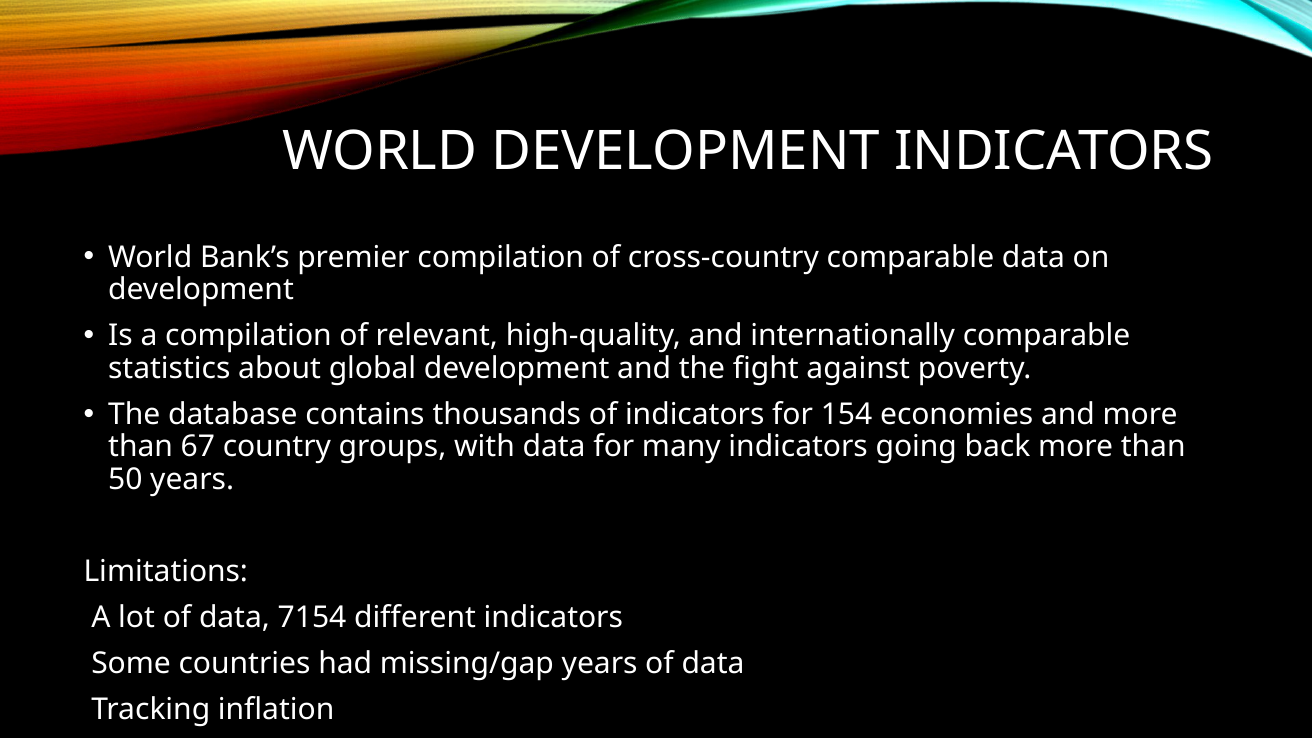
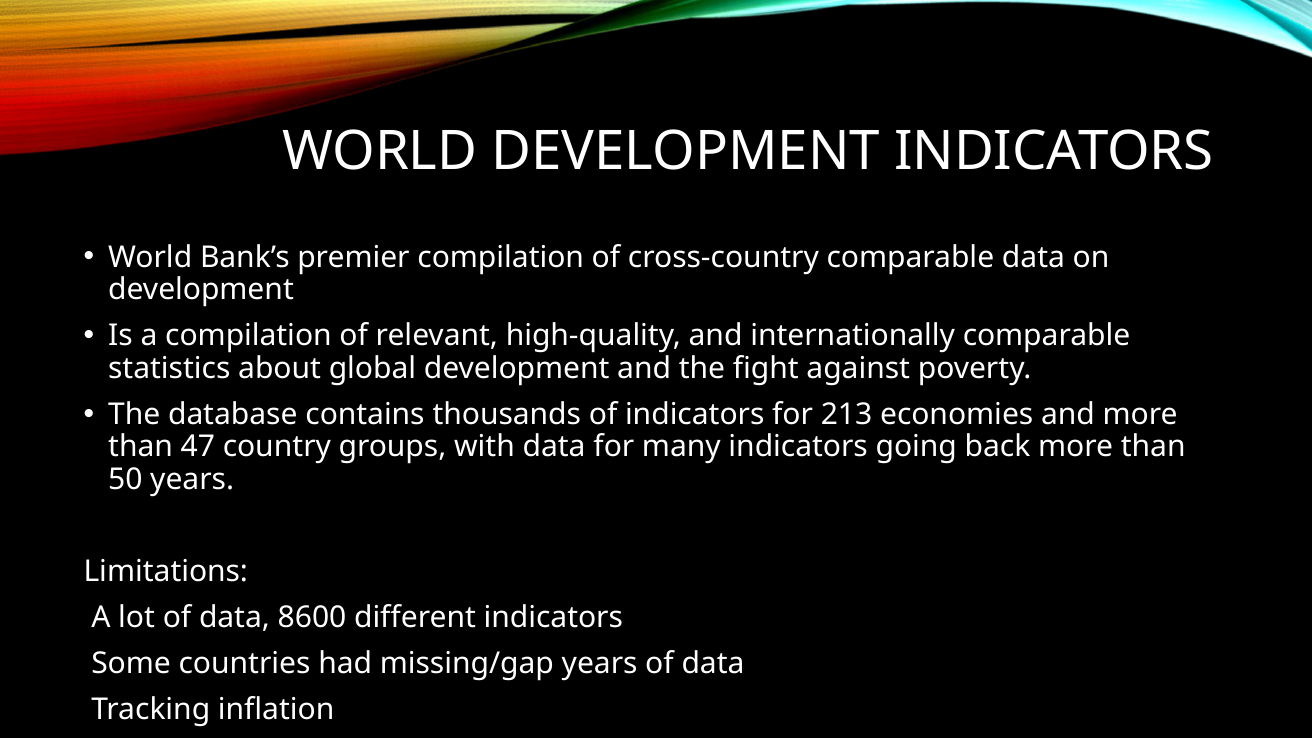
154: 154 -> 213
67: 67 -> 47
7154: 7154 -> 8600
